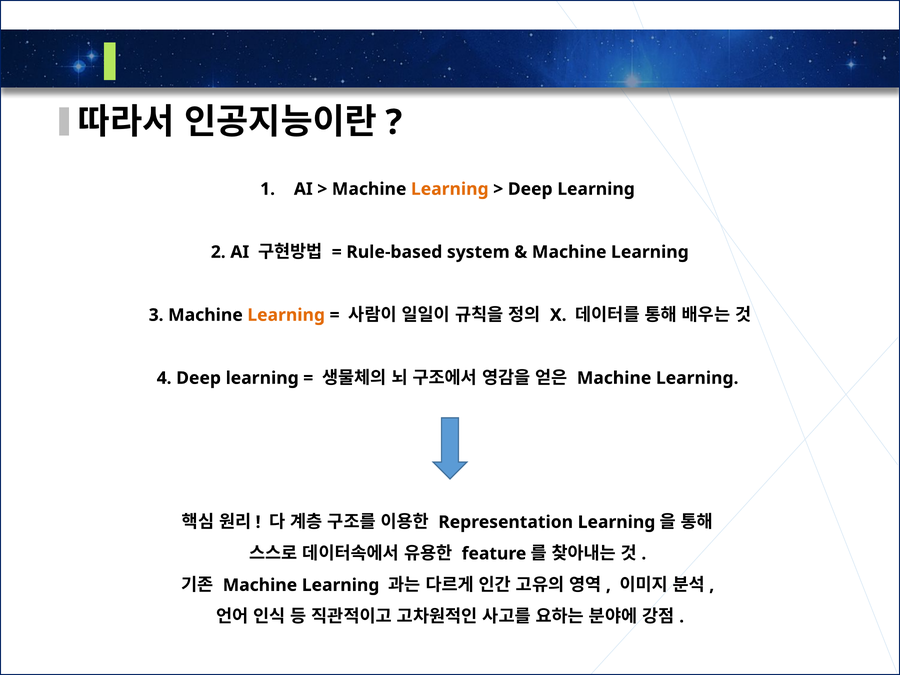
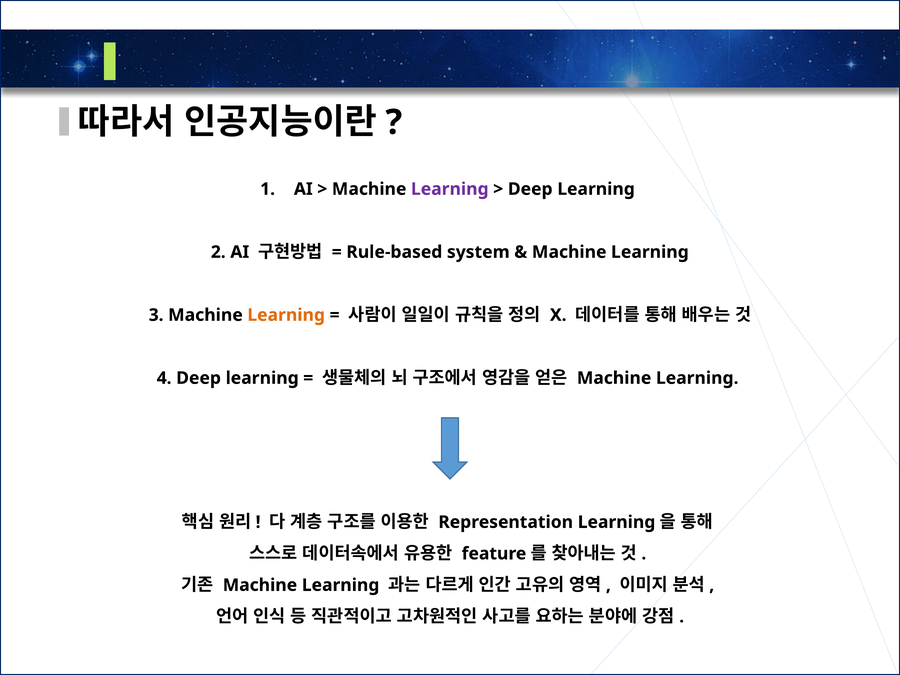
Learning at (450, 189) colour: orange -> purple
